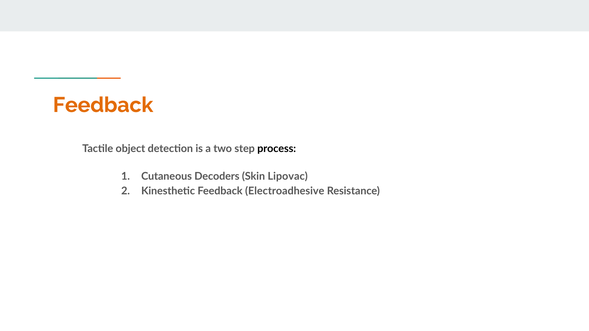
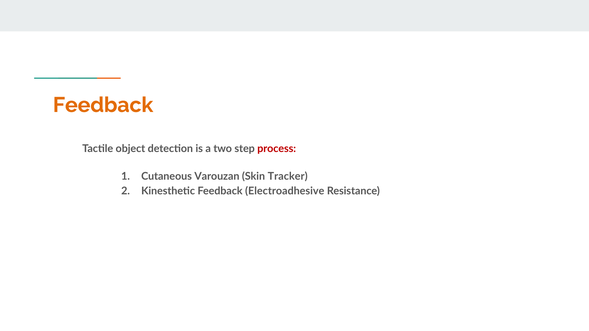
process colour: black -> red
Decoders: Decoders -> Varouzan
Lipovac: Lipovac -> Tracker
